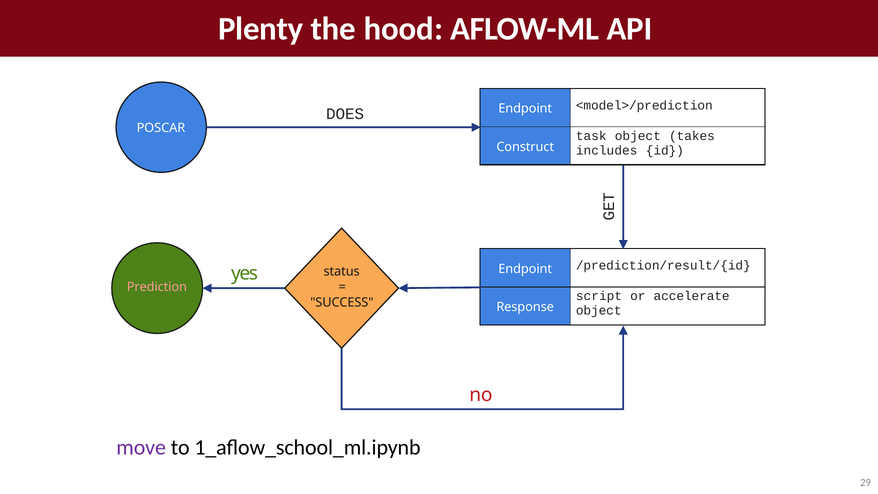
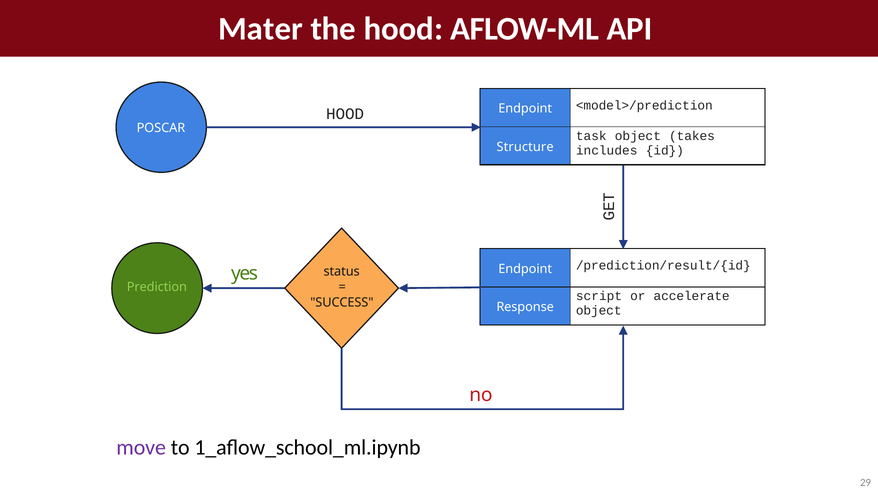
Plenty: Plenty -> Mater
DOES at (345, 114): DOES -> HOOD
Construct: Construct -> Structure
Prediction colour: pink -> light green
